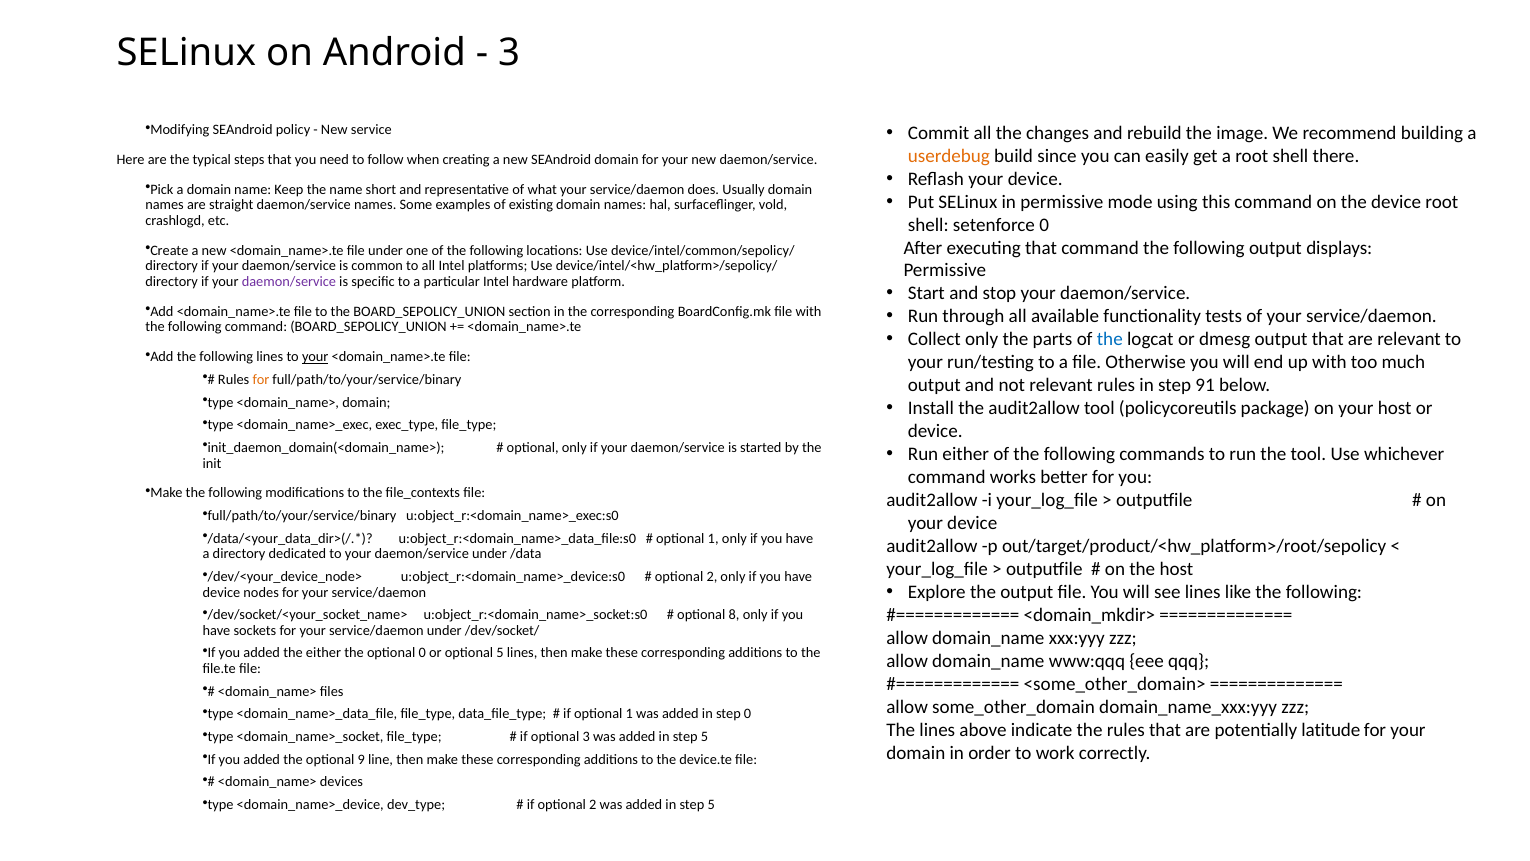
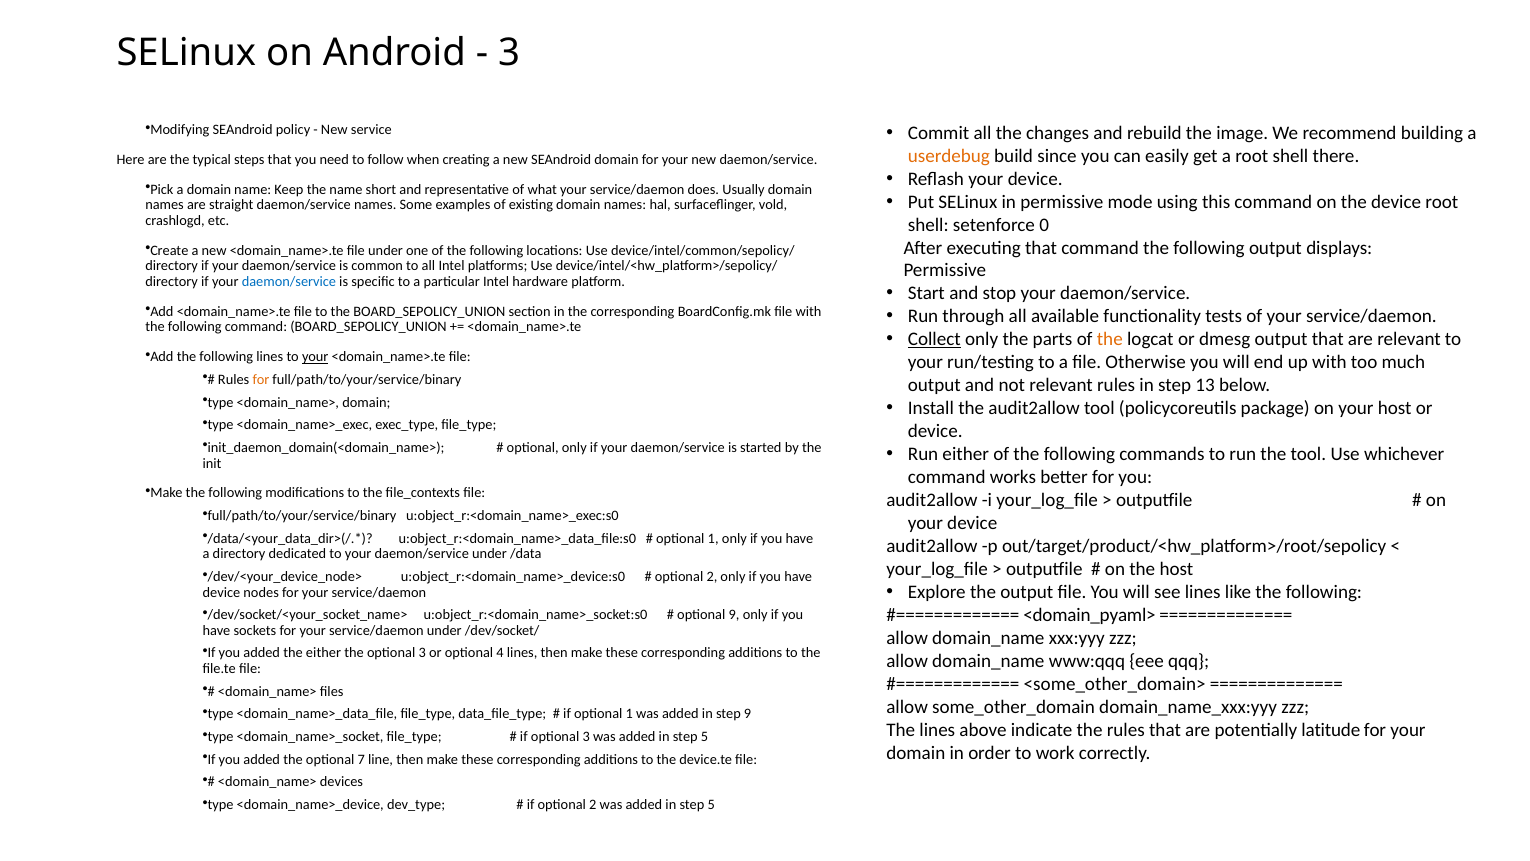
daemon/service at (289, 282) colour: purple -> blue
Collect underline: none -> present
the at (1110, 339) colour: blue -> orange
91: 91 -> 13
optional 8: 8 -> 9
<domain_mkdir>: <domain_mkdir> -> <domain_pyaml>
the optional 0: 0 -> 3
optional 5: 5 -> 4
step 0: 0 -> 9
9: 9 -> 7
